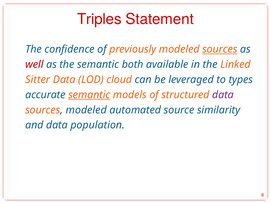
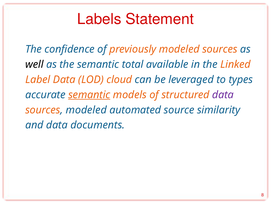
Triples: Triples -> Labels
sources at (220, 49) underline: present -> none
well colour: red -> black
both: both -> total
Sitter: Sitter -> Label
population: population -> documents
